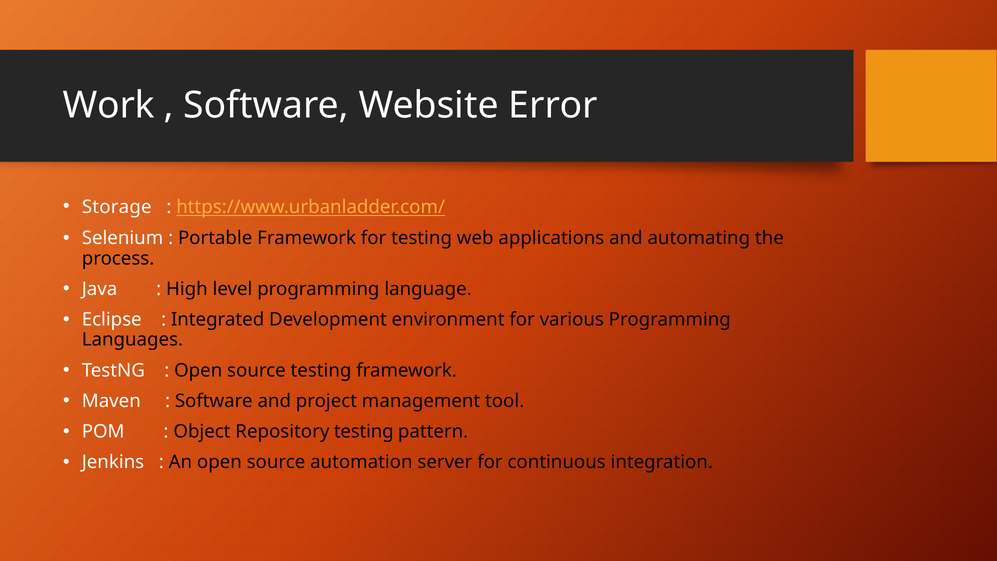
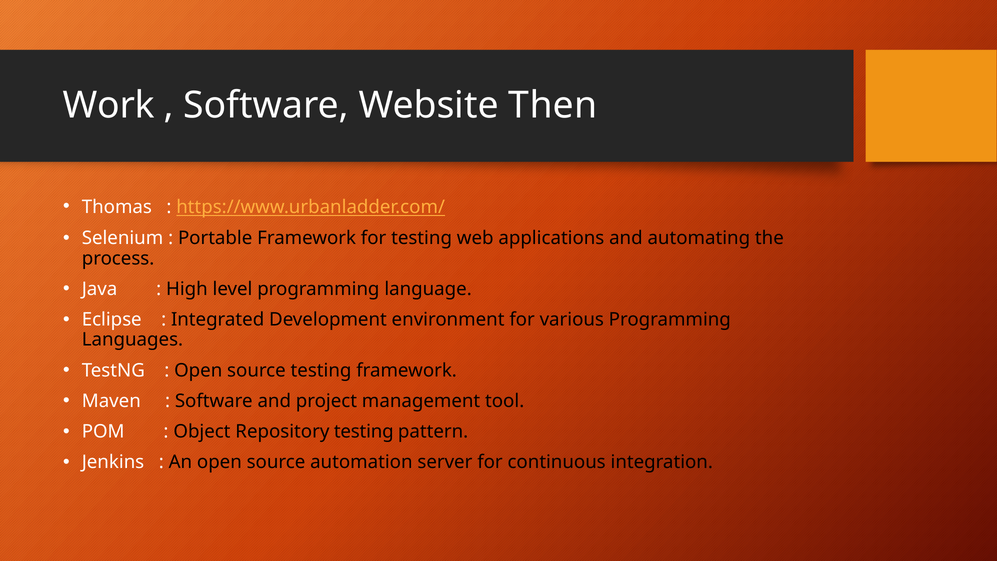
Error: Error -> Then
Storage: Storage -> Thomas
